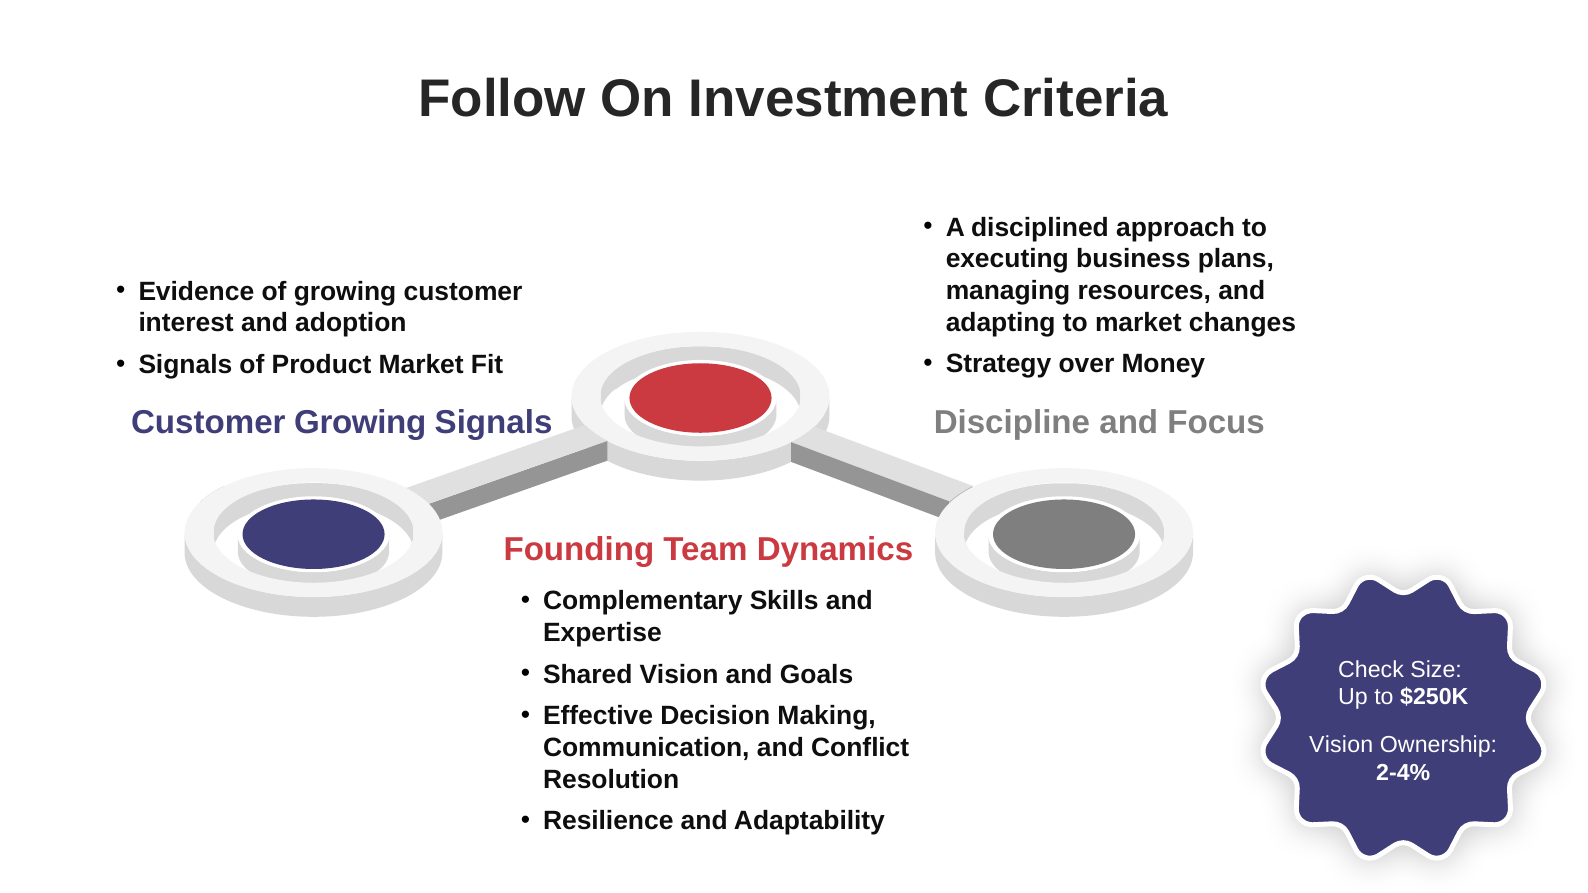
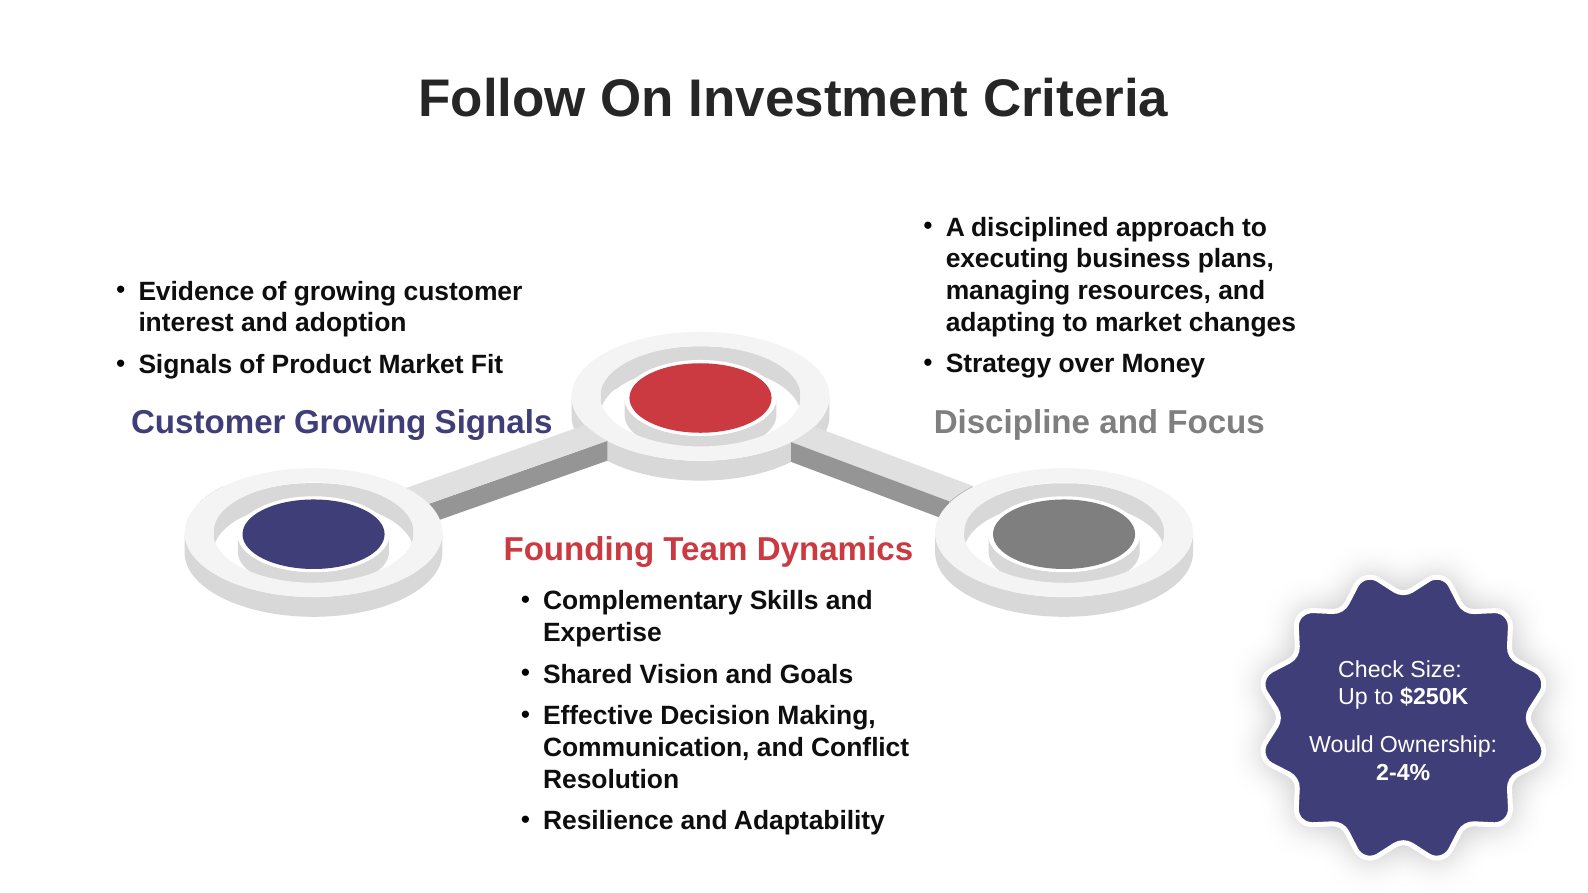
Vision at (1341, 745): Vision -> Would
